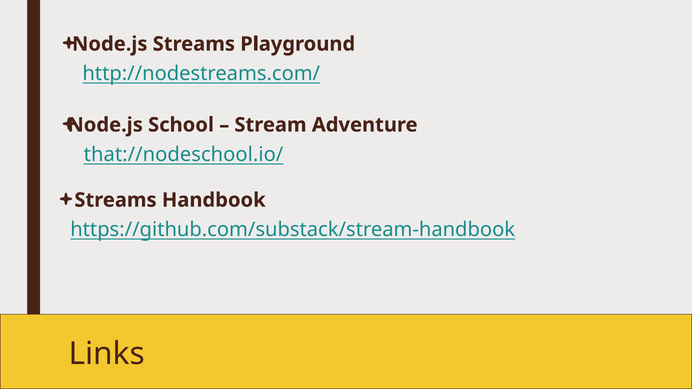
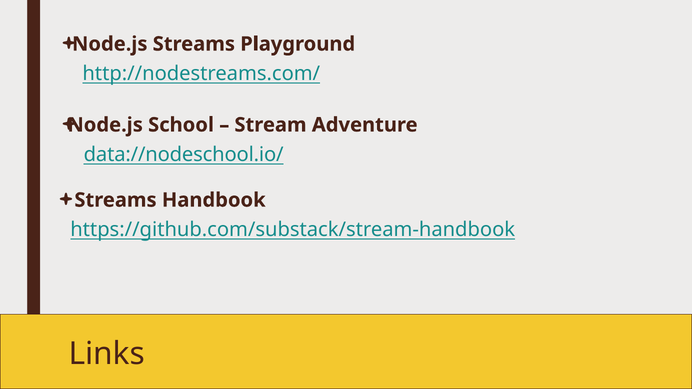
that://nodeschool.io/: that://nodeschool.io/ -> data://nodeschool.io/
